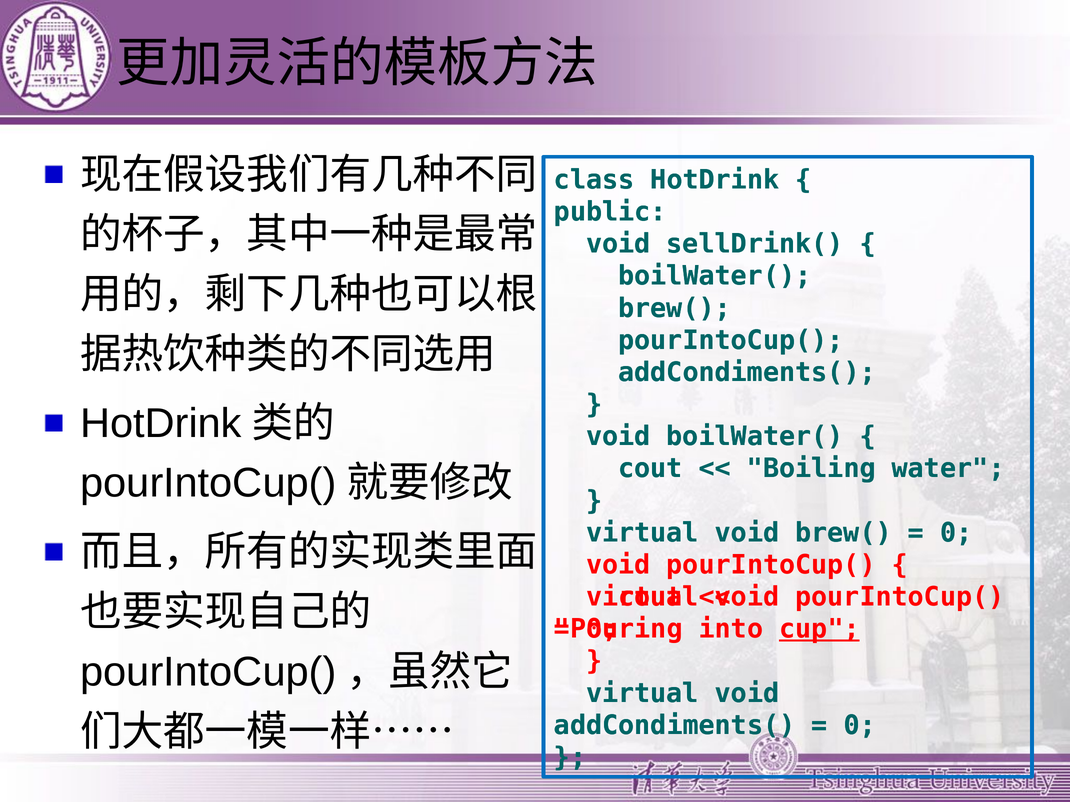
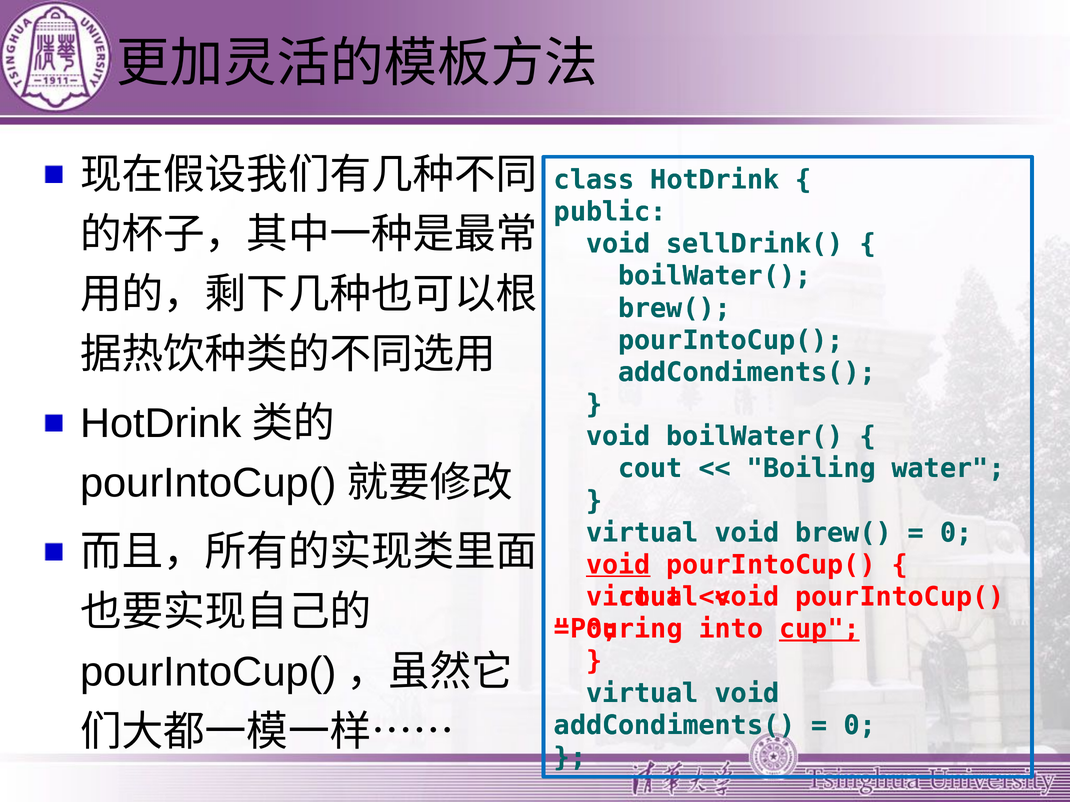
void at (618, 565) underline: none -> present
